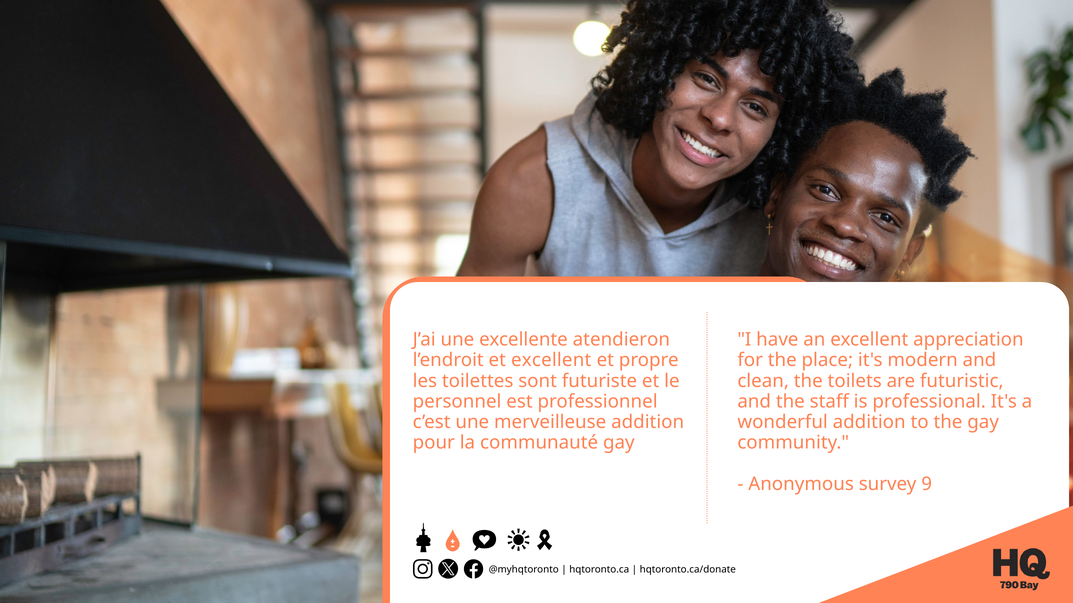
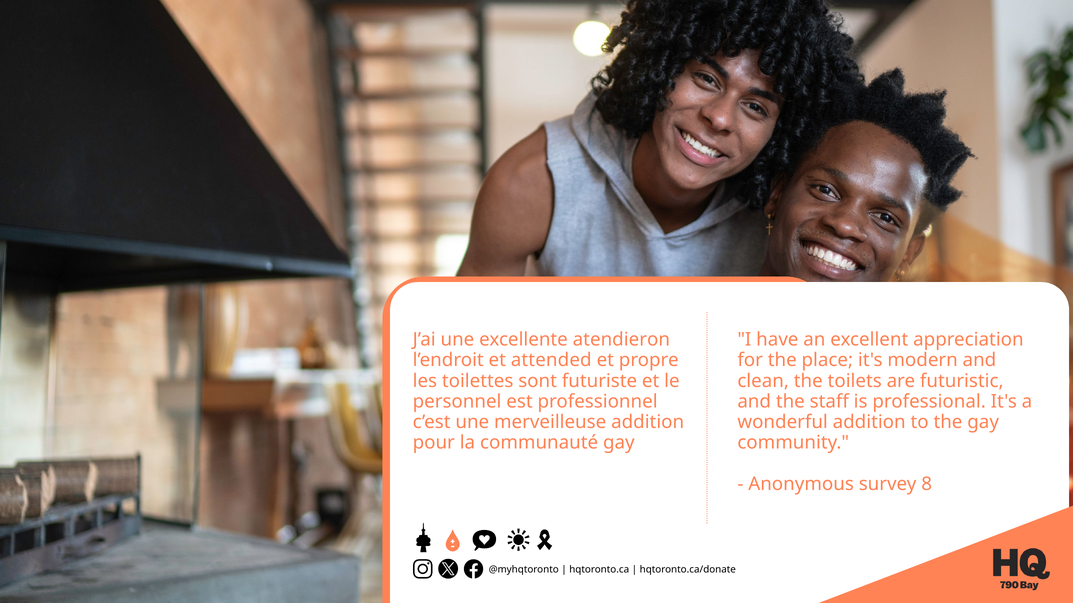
et excellent: excellent -> attended
9: 9 -> 8
